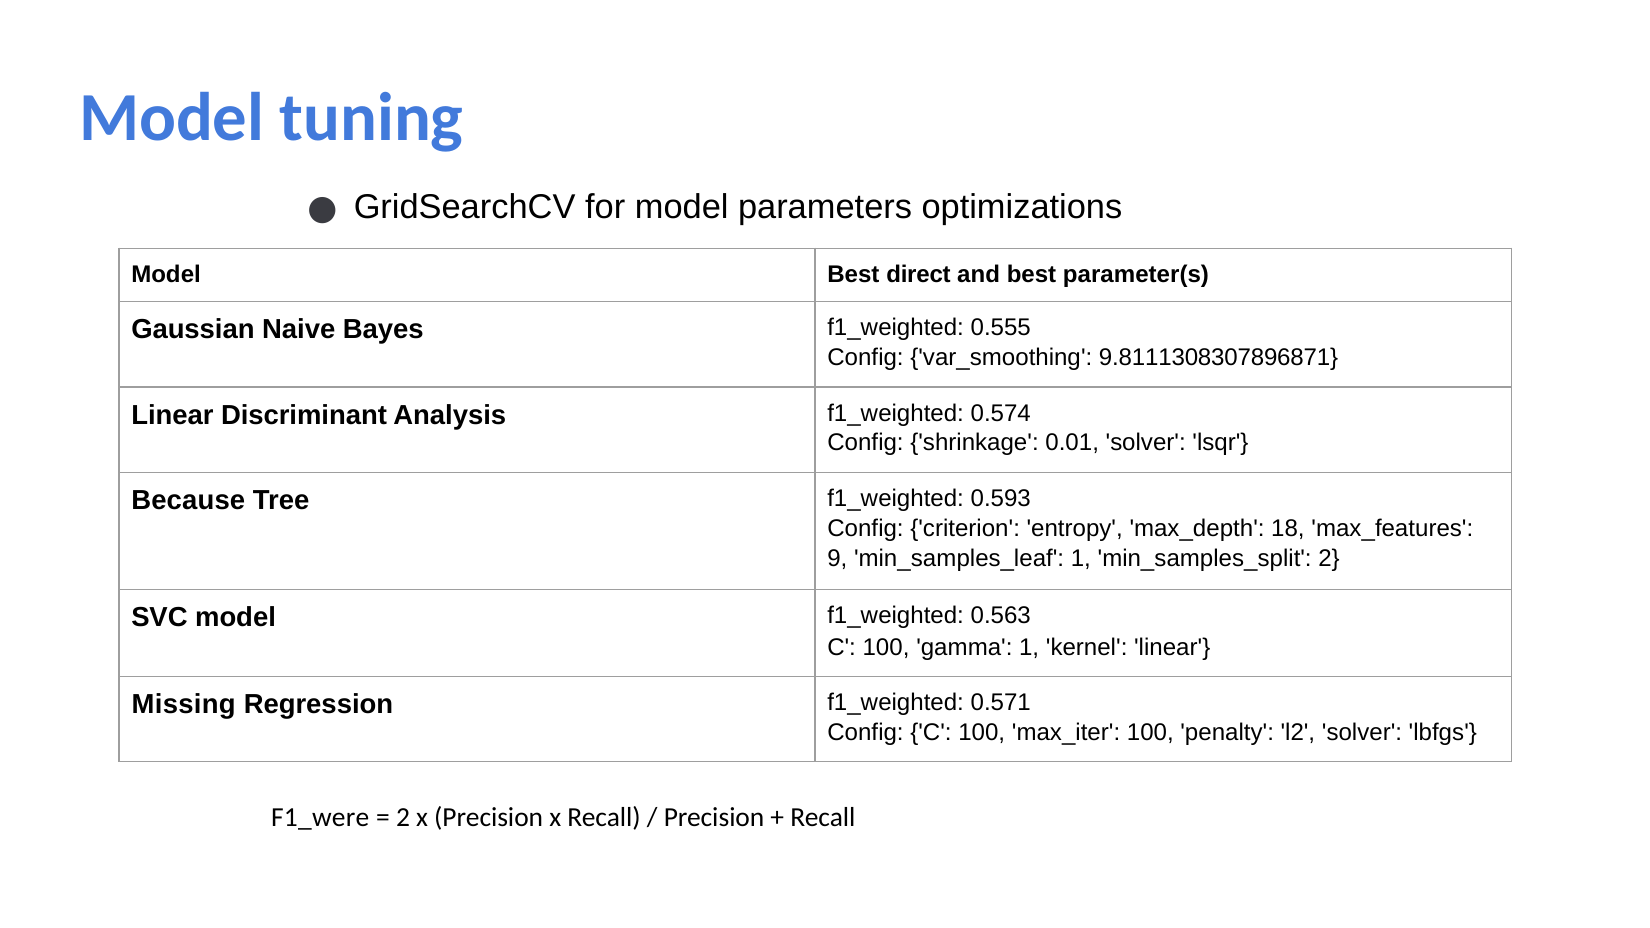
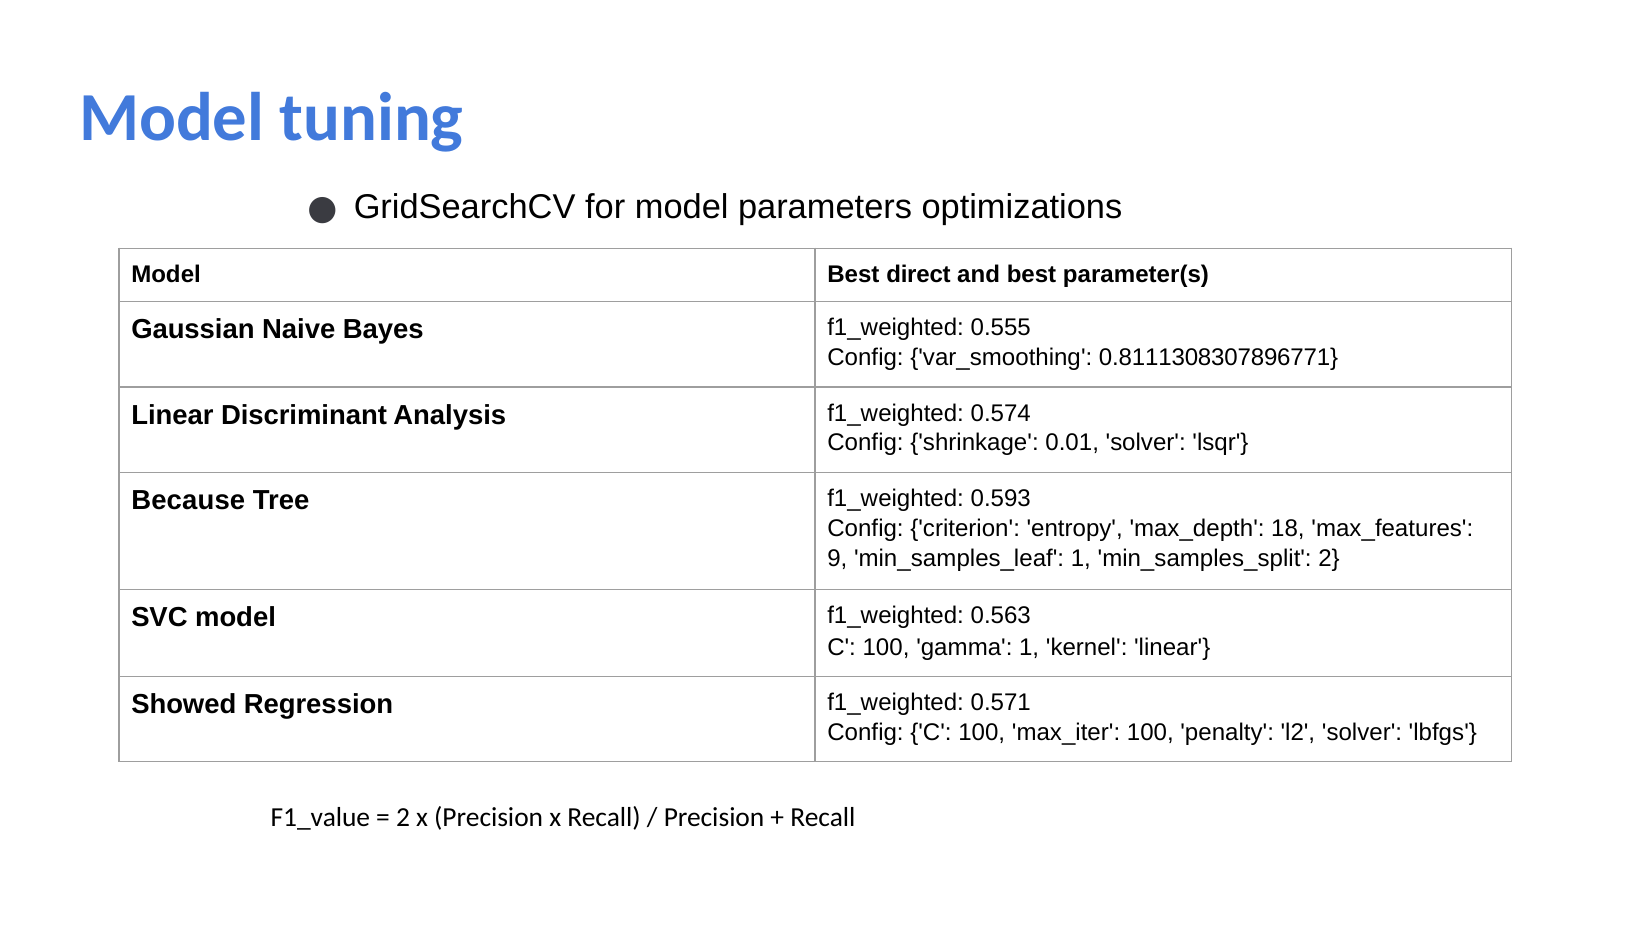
9.8111308307896871: 9.8111308307896871 -> 0.8111308307896771
Missing: Missing -> Showed
F1_were: F1_were -> F1_value
